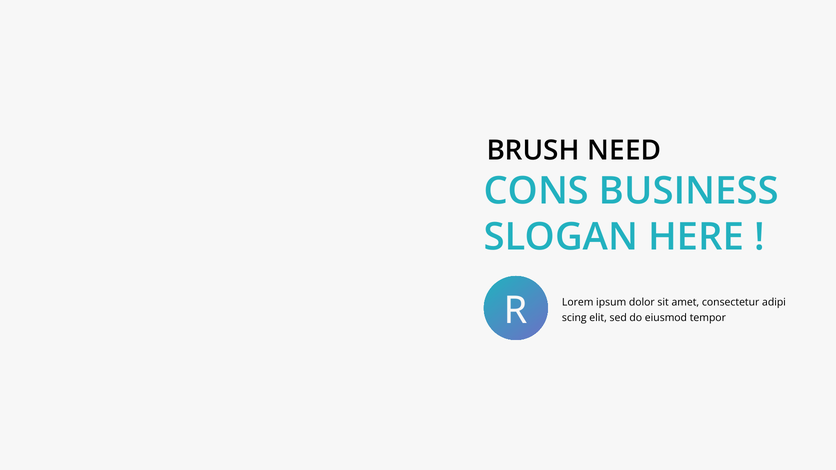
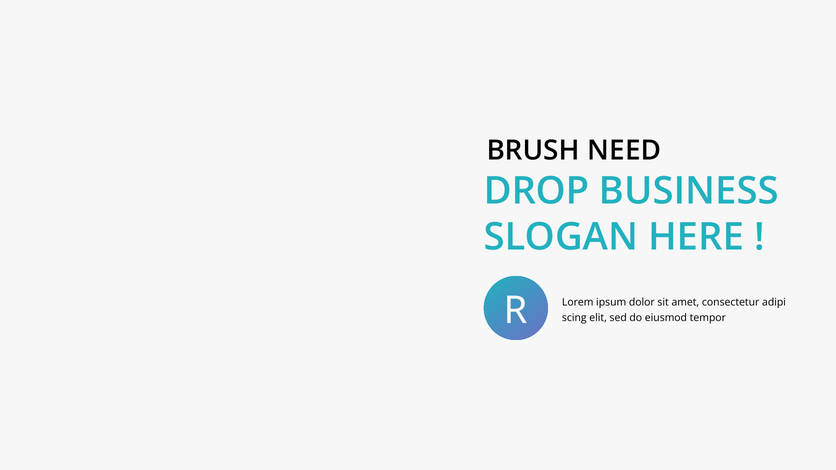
CONS: CONS -> DROP
